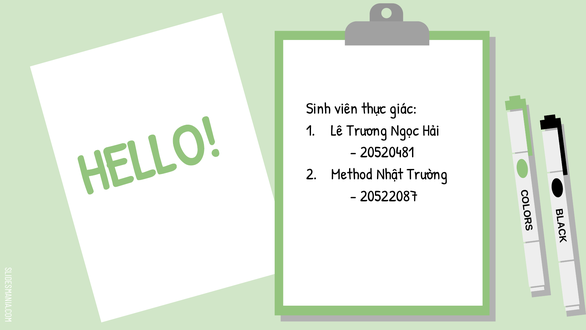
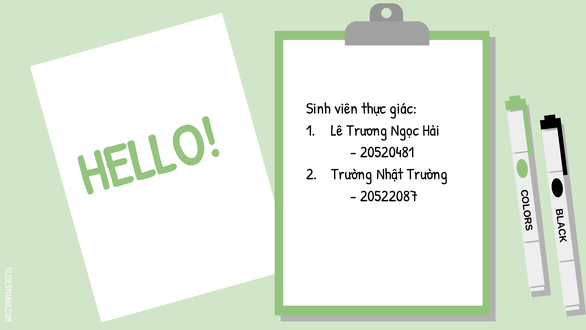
Method at (352, 174): Method -> Trường
